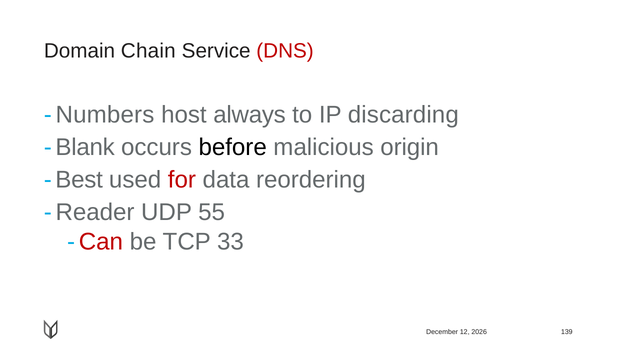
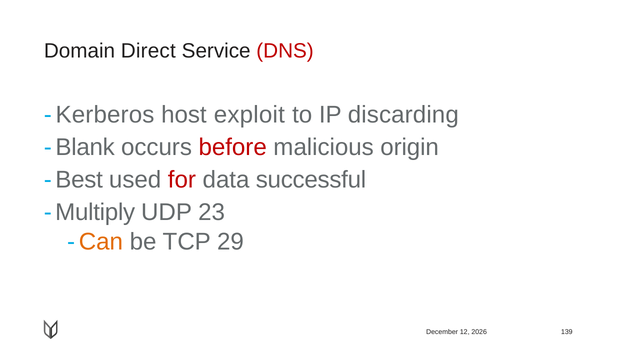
Chain: Chain -> Direct
Numbers: Numbers -> Kerberos
always: always -> exploit
before colour: black -> red
reordering: reordering -> successful
Reader: Reader -> Multiply
55: 55 -> 23
Can colour: red -> orange
33: 33 -> 29
